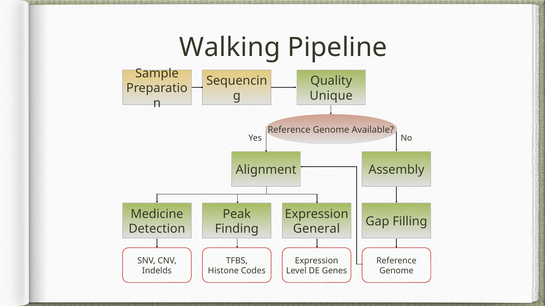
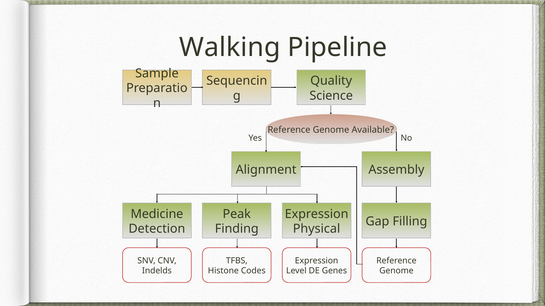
Unique: Unique -> Science
General: General -> Physical
